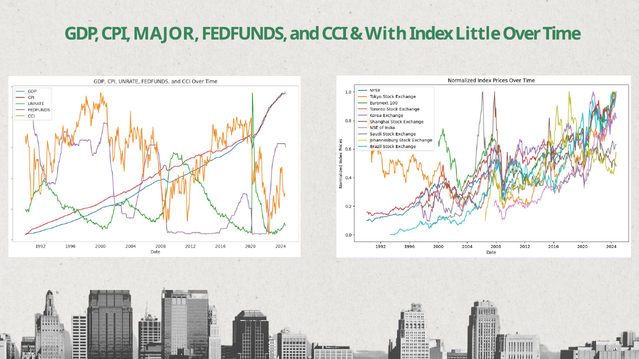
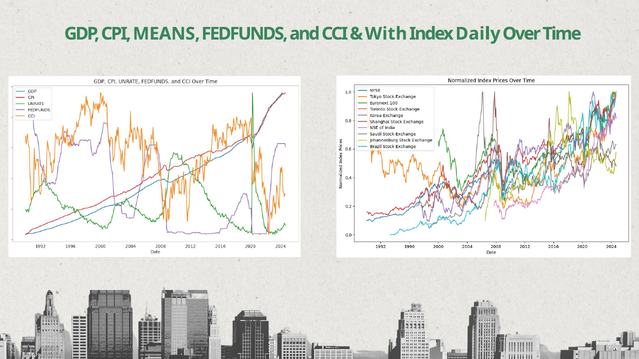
MAJOR: MAJOR -> MEANS
Little: Little -> Daily
